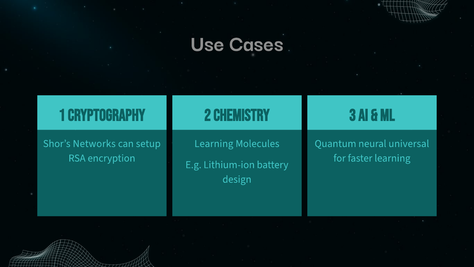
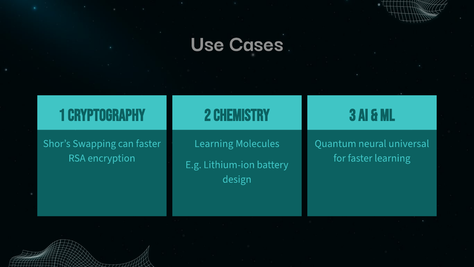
Networks: Networks -> Swapping
can setup: setup -> faster
